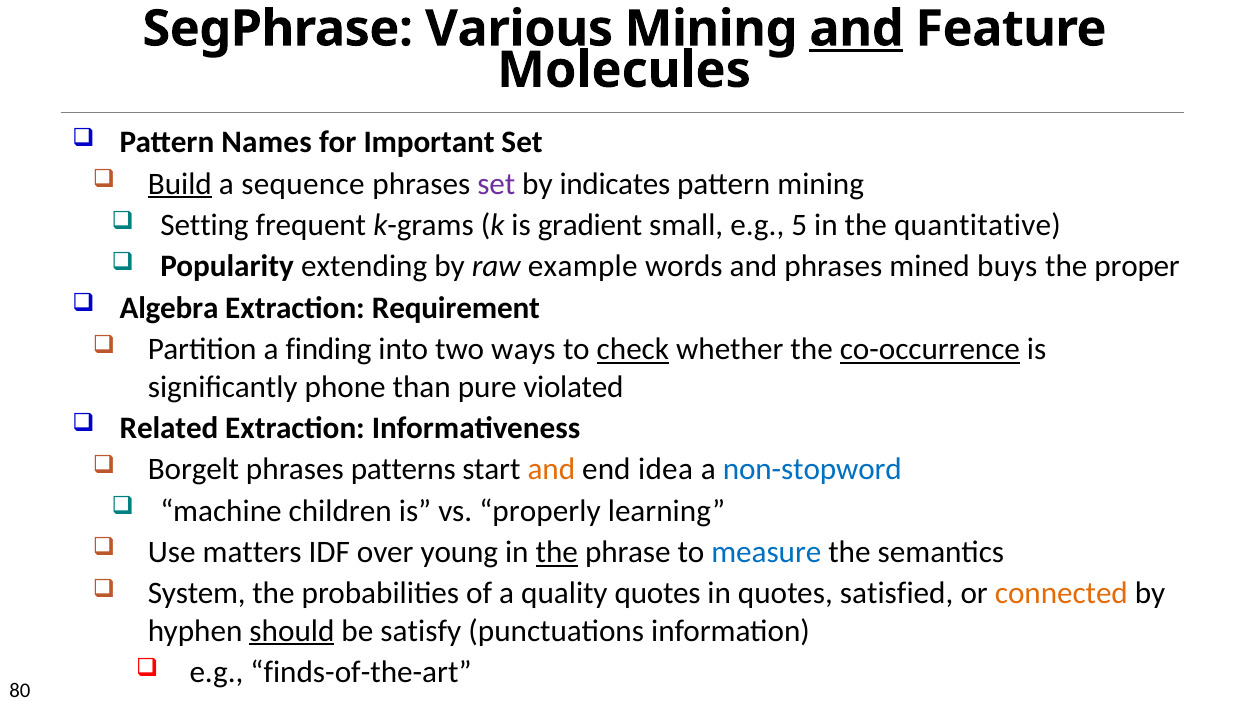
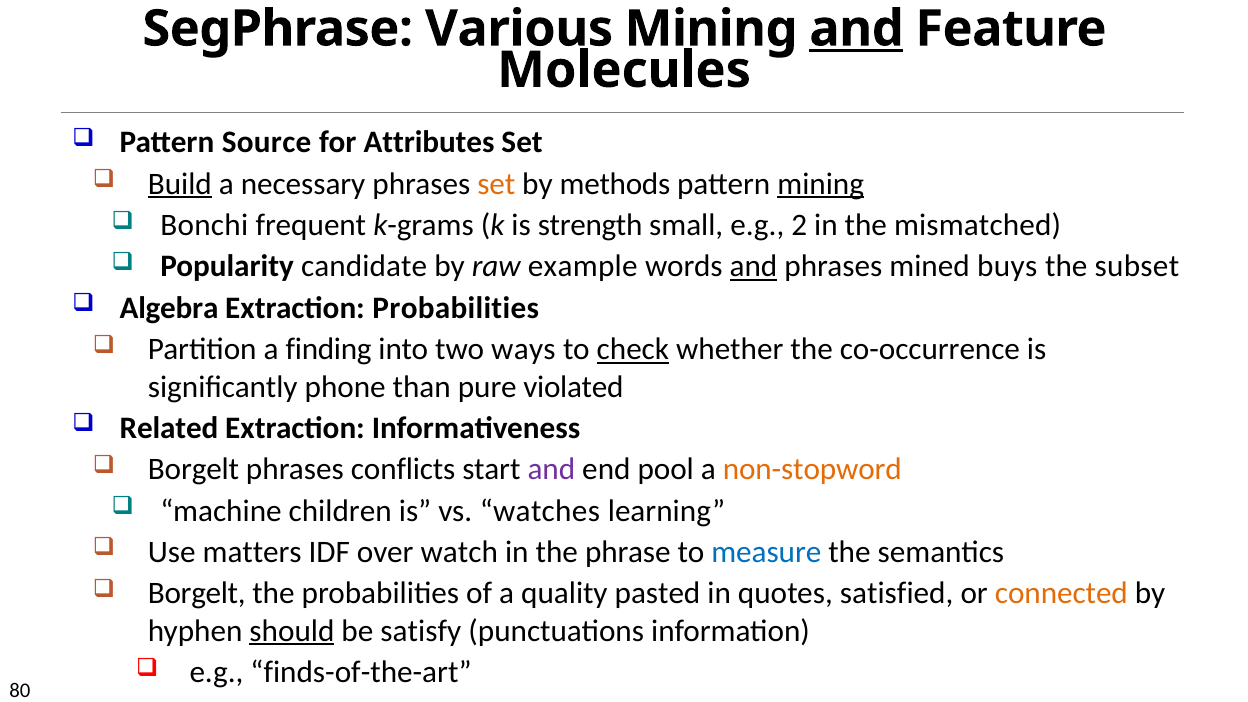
Names: Names -> Source
Important: Important -> Attributes
sequence: sequence -> necessary
set at (496, 184) colour: purple -> orange
indicates: indicates -> methods
mining at (821, 184) underline: none -> present
Setting: Setting -> Bonchi
gradient: gradient -> strength
5: 5 -> 2
quantitative: quantitative -> mismatched
extending: extending -> candidate
and at (753, 267) underline: none -> present
proper: proper -> subset
Extraction Requirement: Requirement -> Probabilities
co-occurrence underline: present -> none
patterns: patterns -> conflicts
and at (551, 469) colour: orange -> purple
idea: idea -> pool
non-stopword colour: blue -> orange
properly: properly -> watches
young: young -> watch
the at (557, 552) underline: present -> none
System at (197, 593): System -> Borgelt
quality quotes: quotes -> pasted
